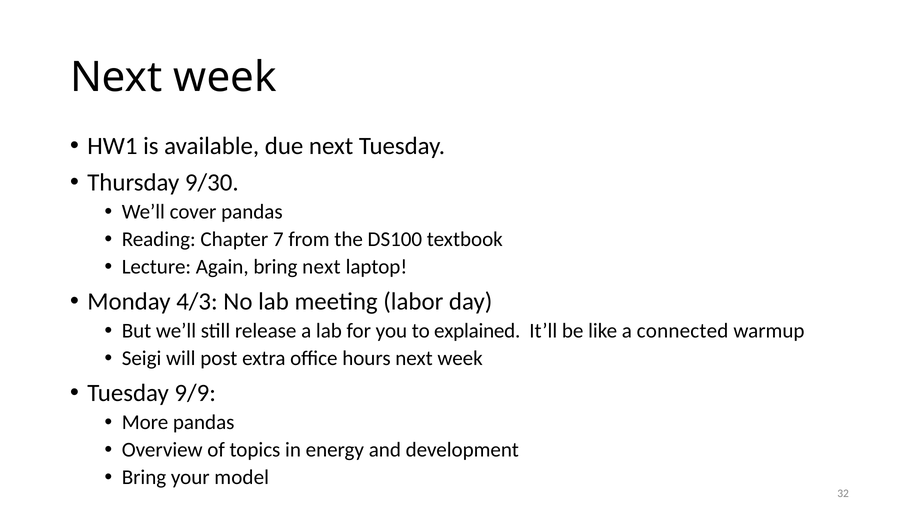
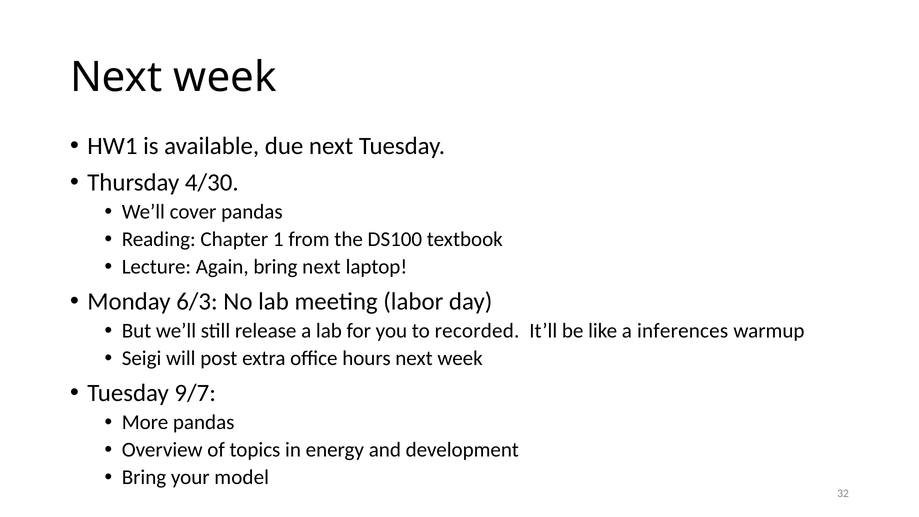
9/30: 9/30 -> 4/30
7: 7 -> 1
4/3: 4/3 -> 6/3
explained: explained -> recorded
connected: connected -> inferences
9/9: 9/9 -> 9/7
